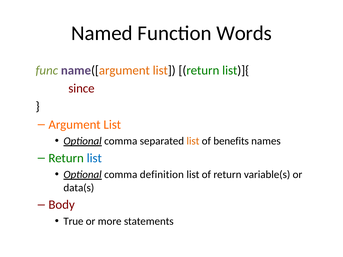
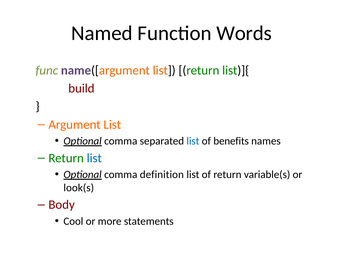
since: since -> build
list at (193, 141) colour: orange -> blue
data(s: data(s -> look(s
True: True -> Cool
